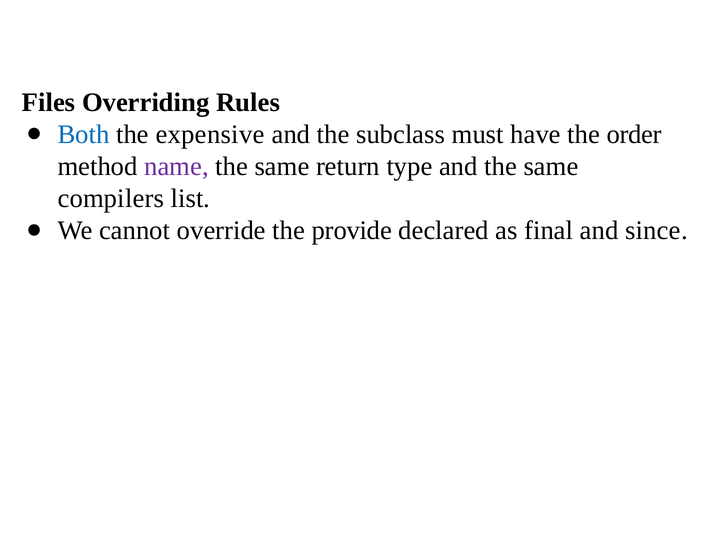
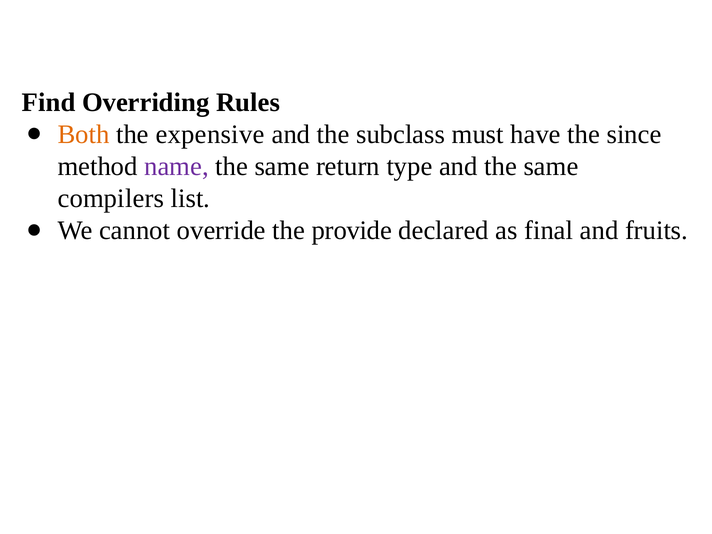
Files: Files -> Find
Both colour: blue -> orange
order: order -> since
since: since -> fruits
